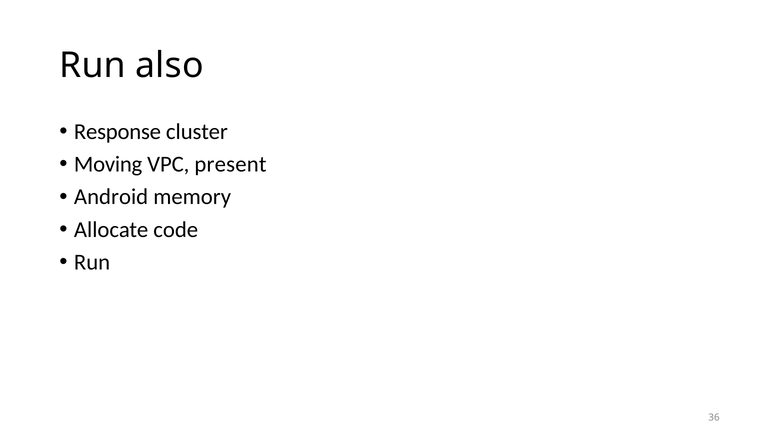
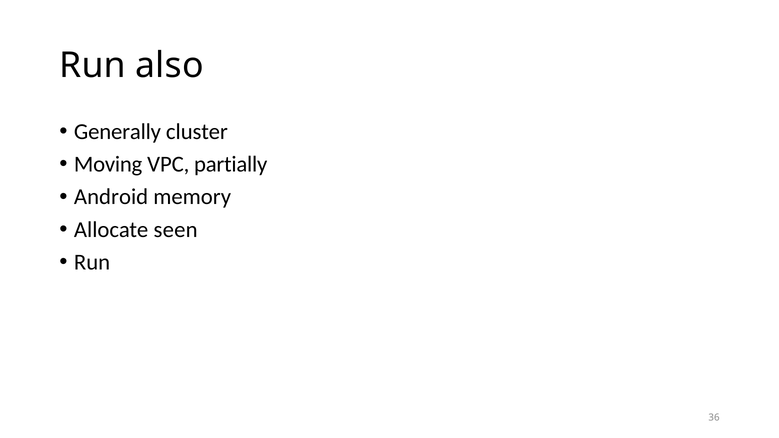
Response: Response -> Generally
present: present -> partially
code: code -> seen
